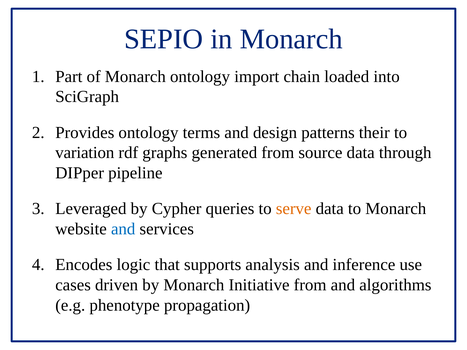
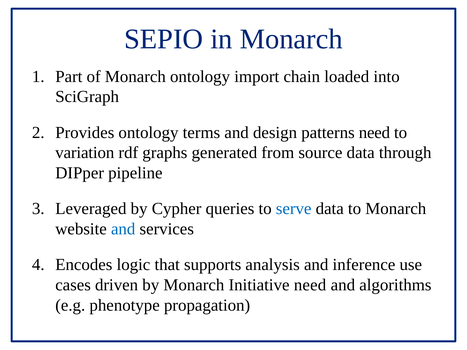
patterns their: their -> need
serve colour: orange -> blue
Initiative from: from -> need
